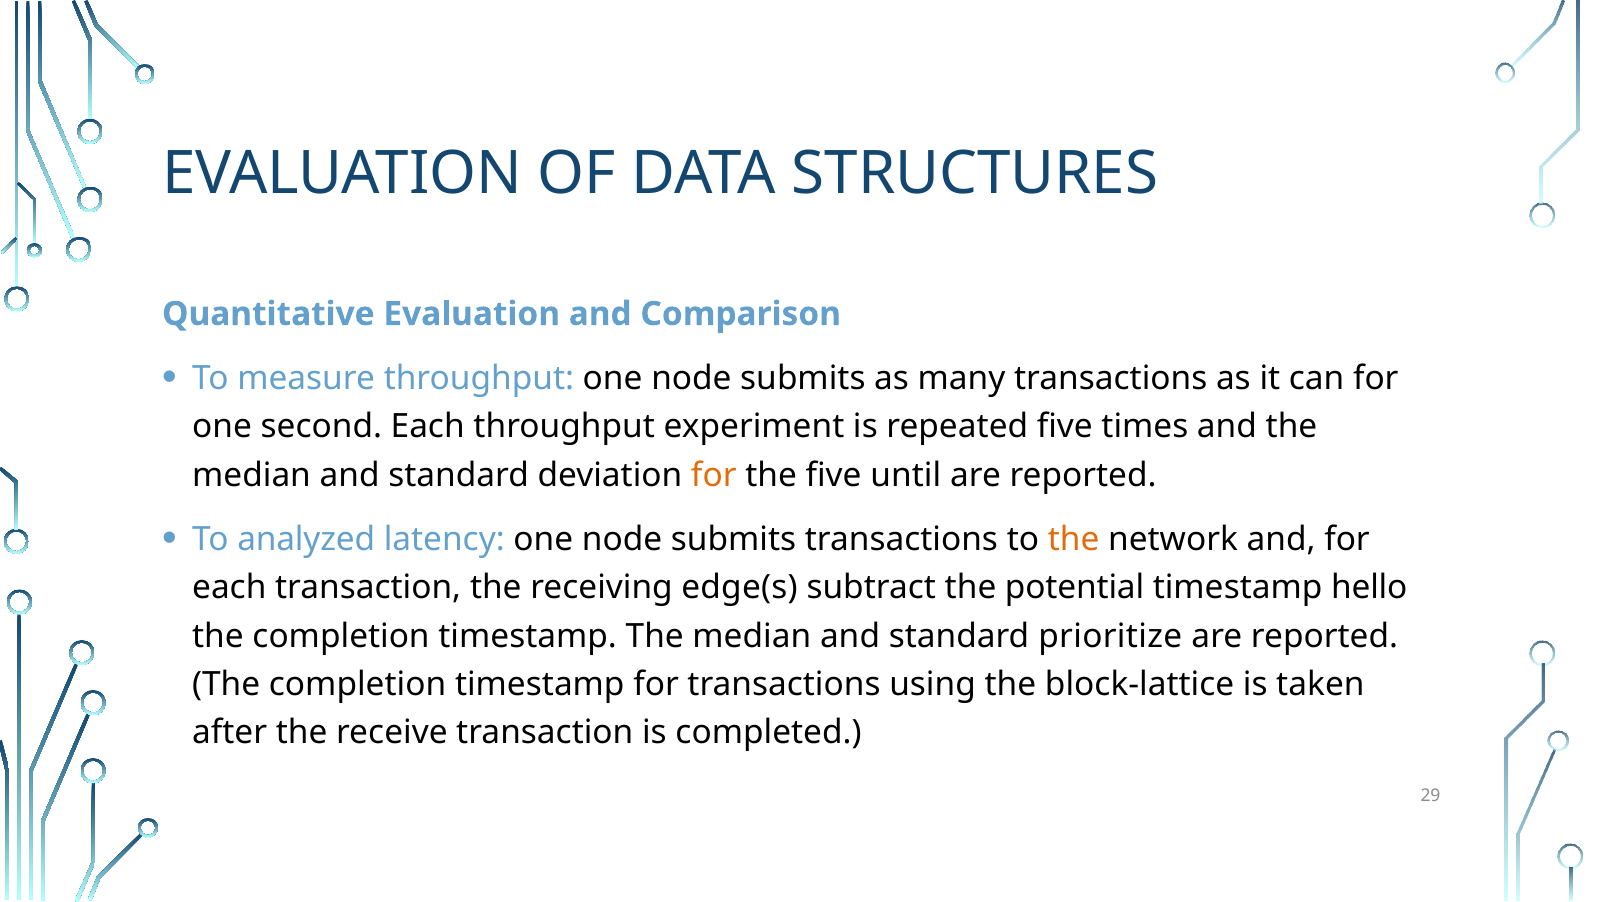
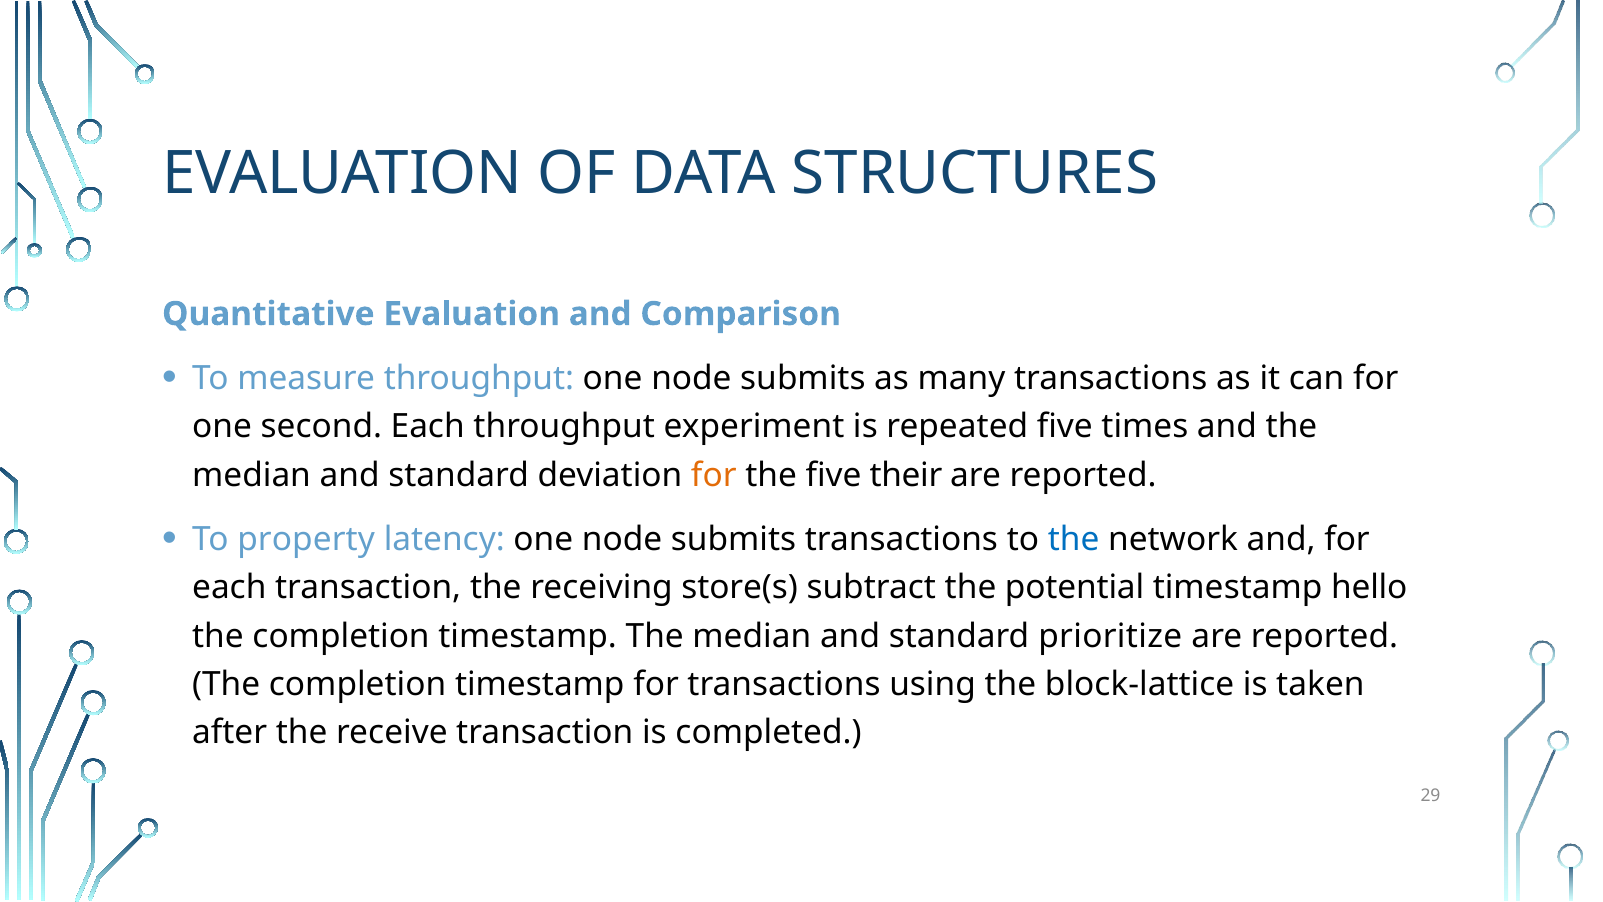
until: until -> their
analyzed: analyzed -> property
the at (1074, 540) colour: orange -> blue
edge(s: edge(s -> store(s
